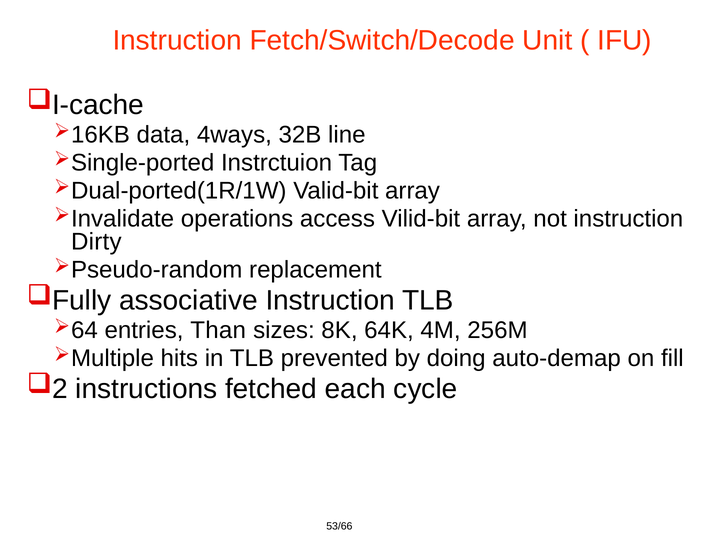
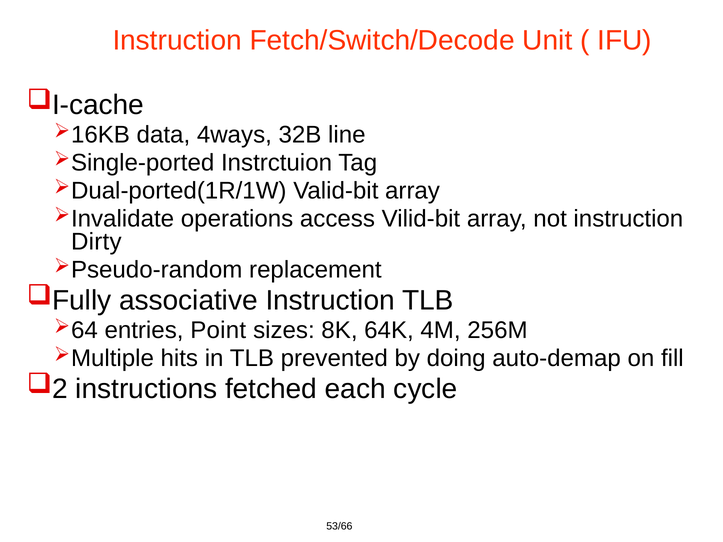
Than: Than -> Point
